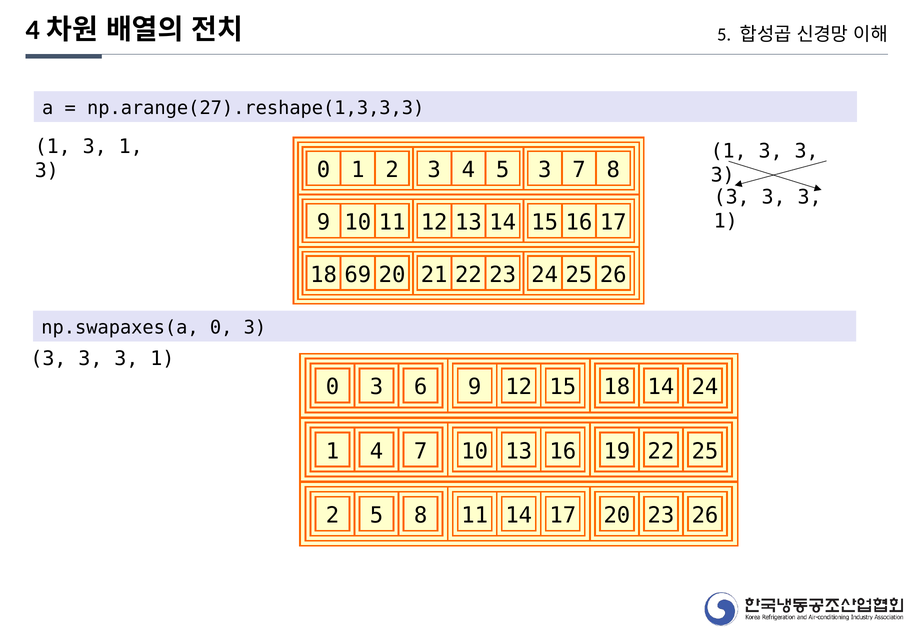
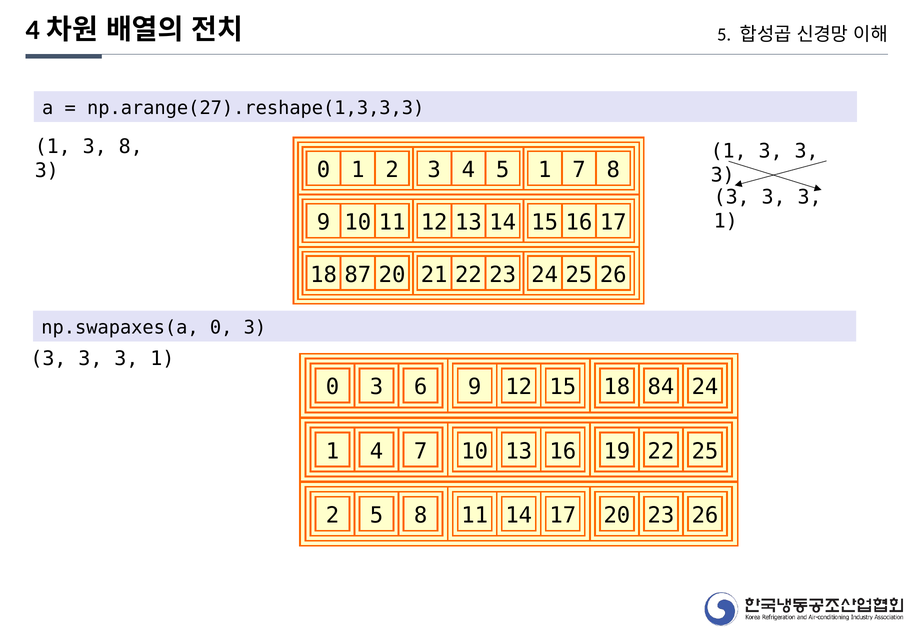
1 3 1: 1 -> 8
5 3: 3 -> 1
69: 69 -> 87
18 14: 14 -> 84
